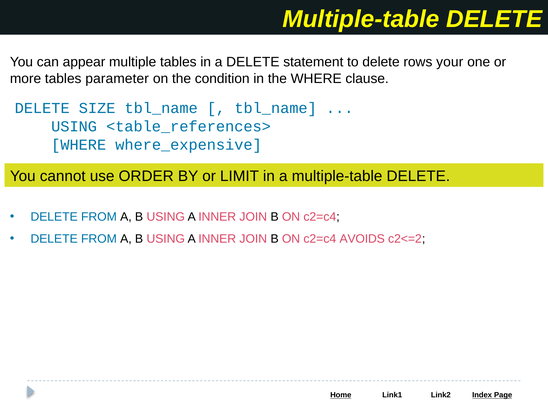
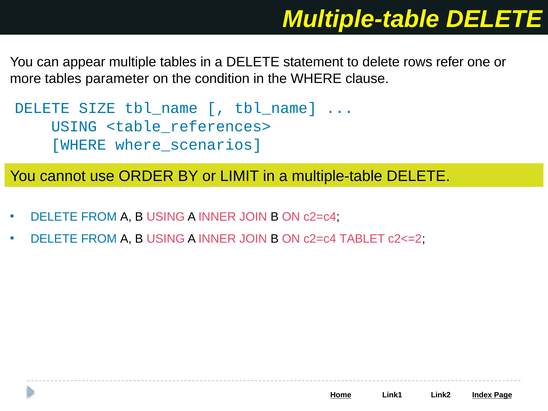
your: your -> refer
where_expensive: where_expensive -> where_scenarios
AVOIDS: AVOIDS -> TABLET
